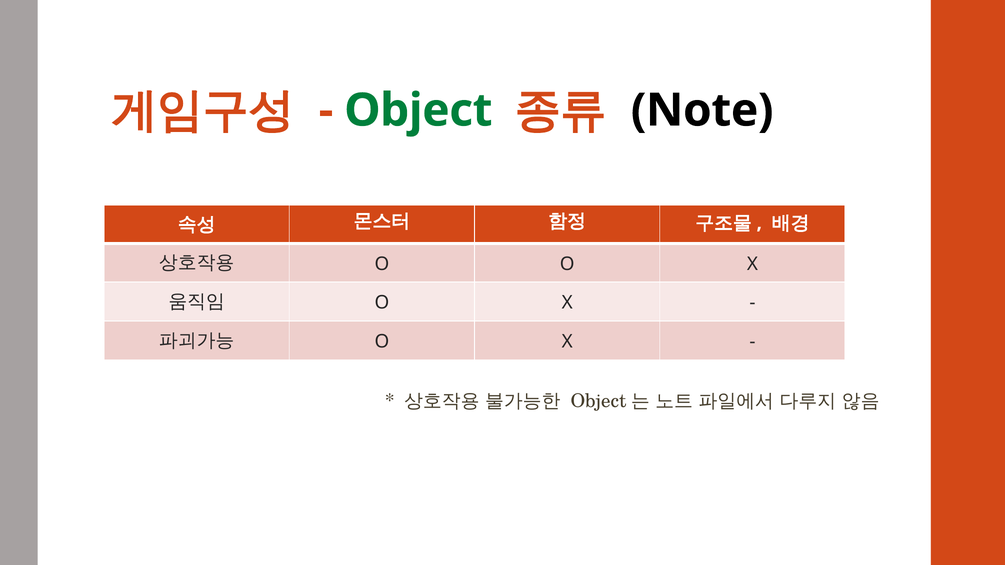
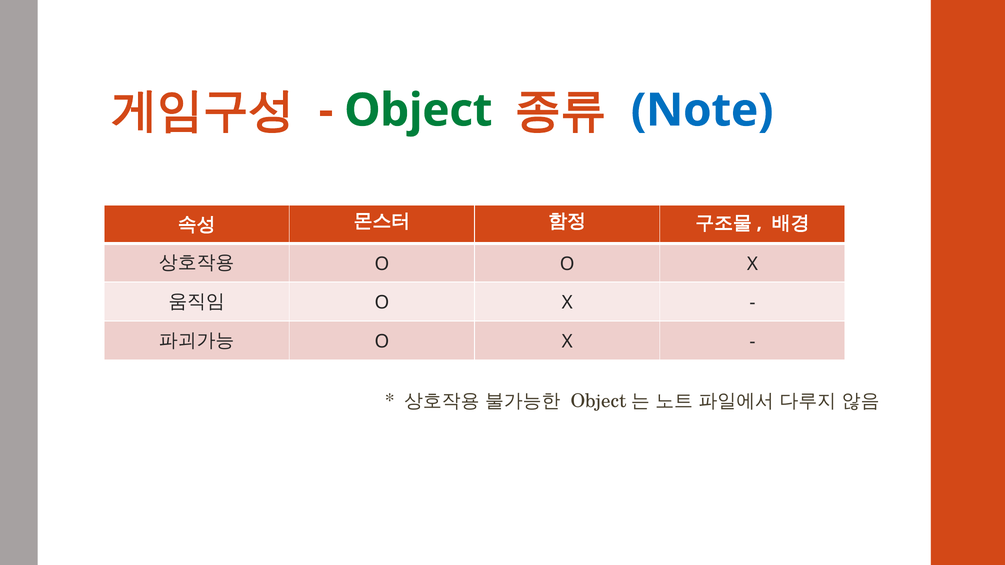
Note colour: black -> blue
